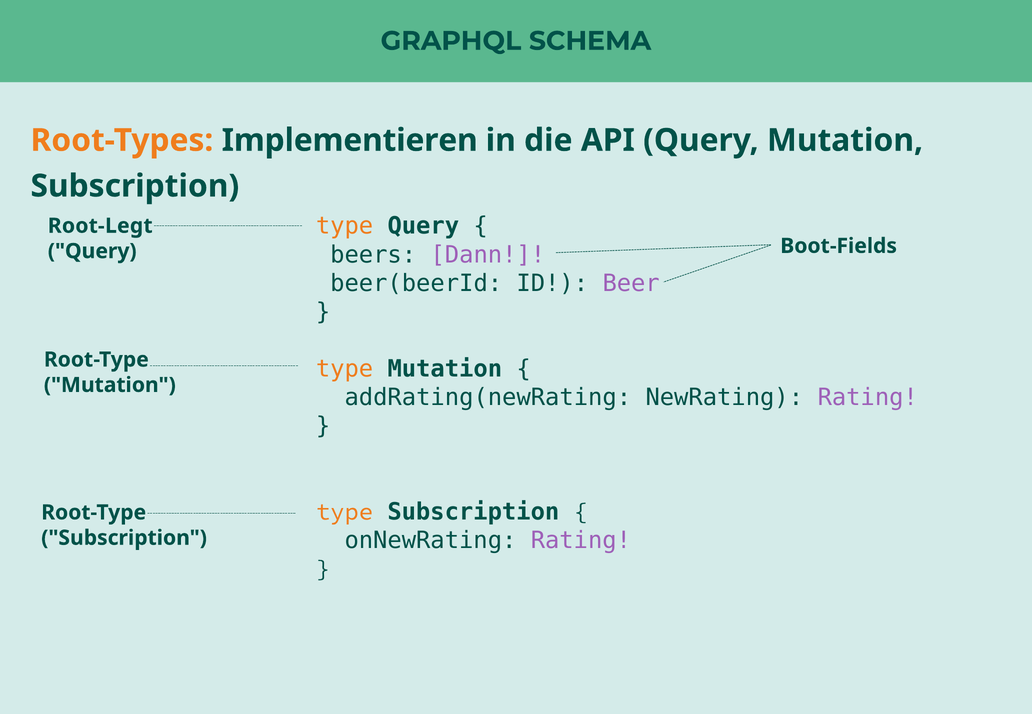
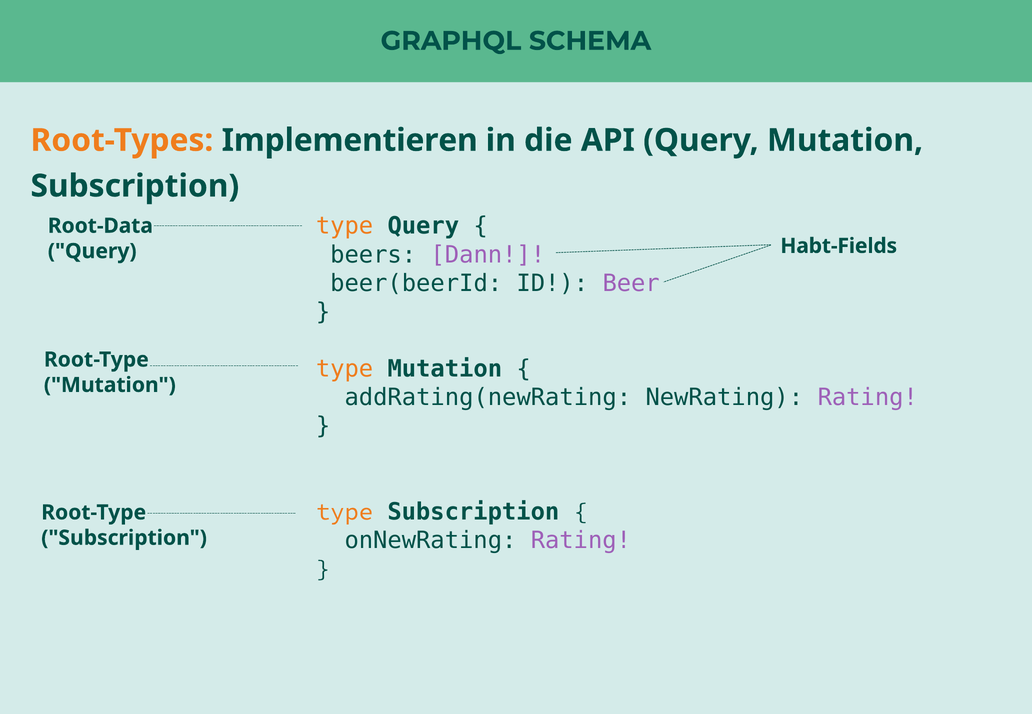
Root-Legt: Root-Legt -> Root-Data
Boot-Fields: Boot-Fields -> Habt-Fields
